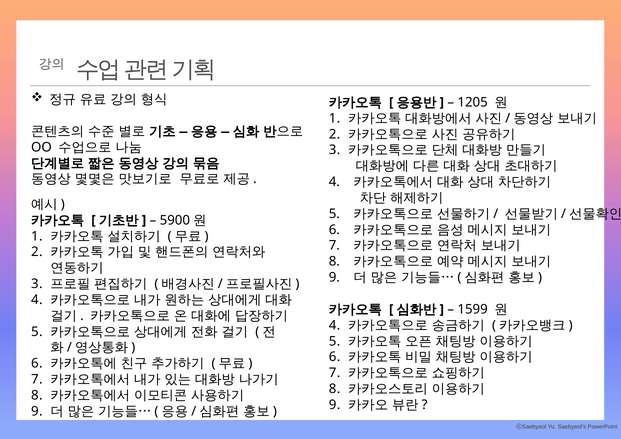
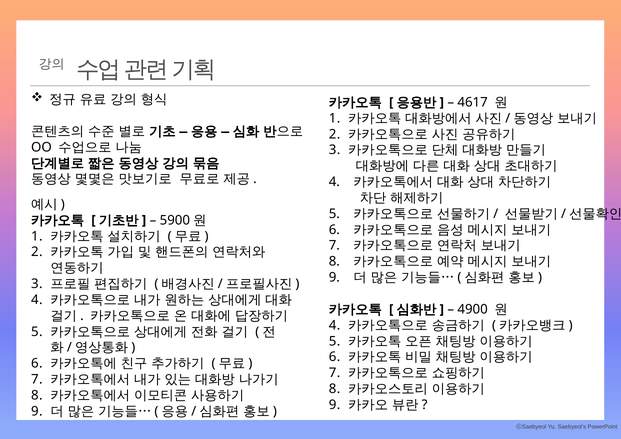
1205: 1205 -> 4617
1599: 1599 -> 4900
